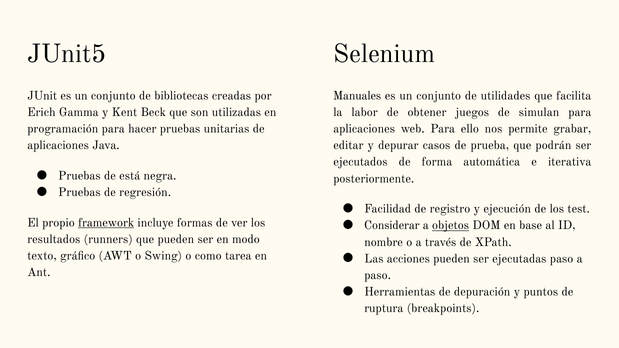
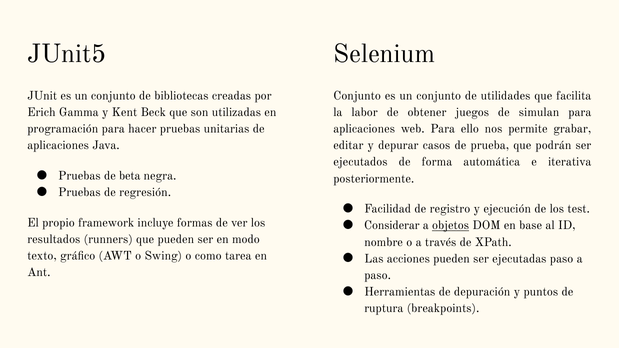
Manuales at (357, 96): Manuales -> Conjunto
está: está -> beta
framework underline: present -> none
